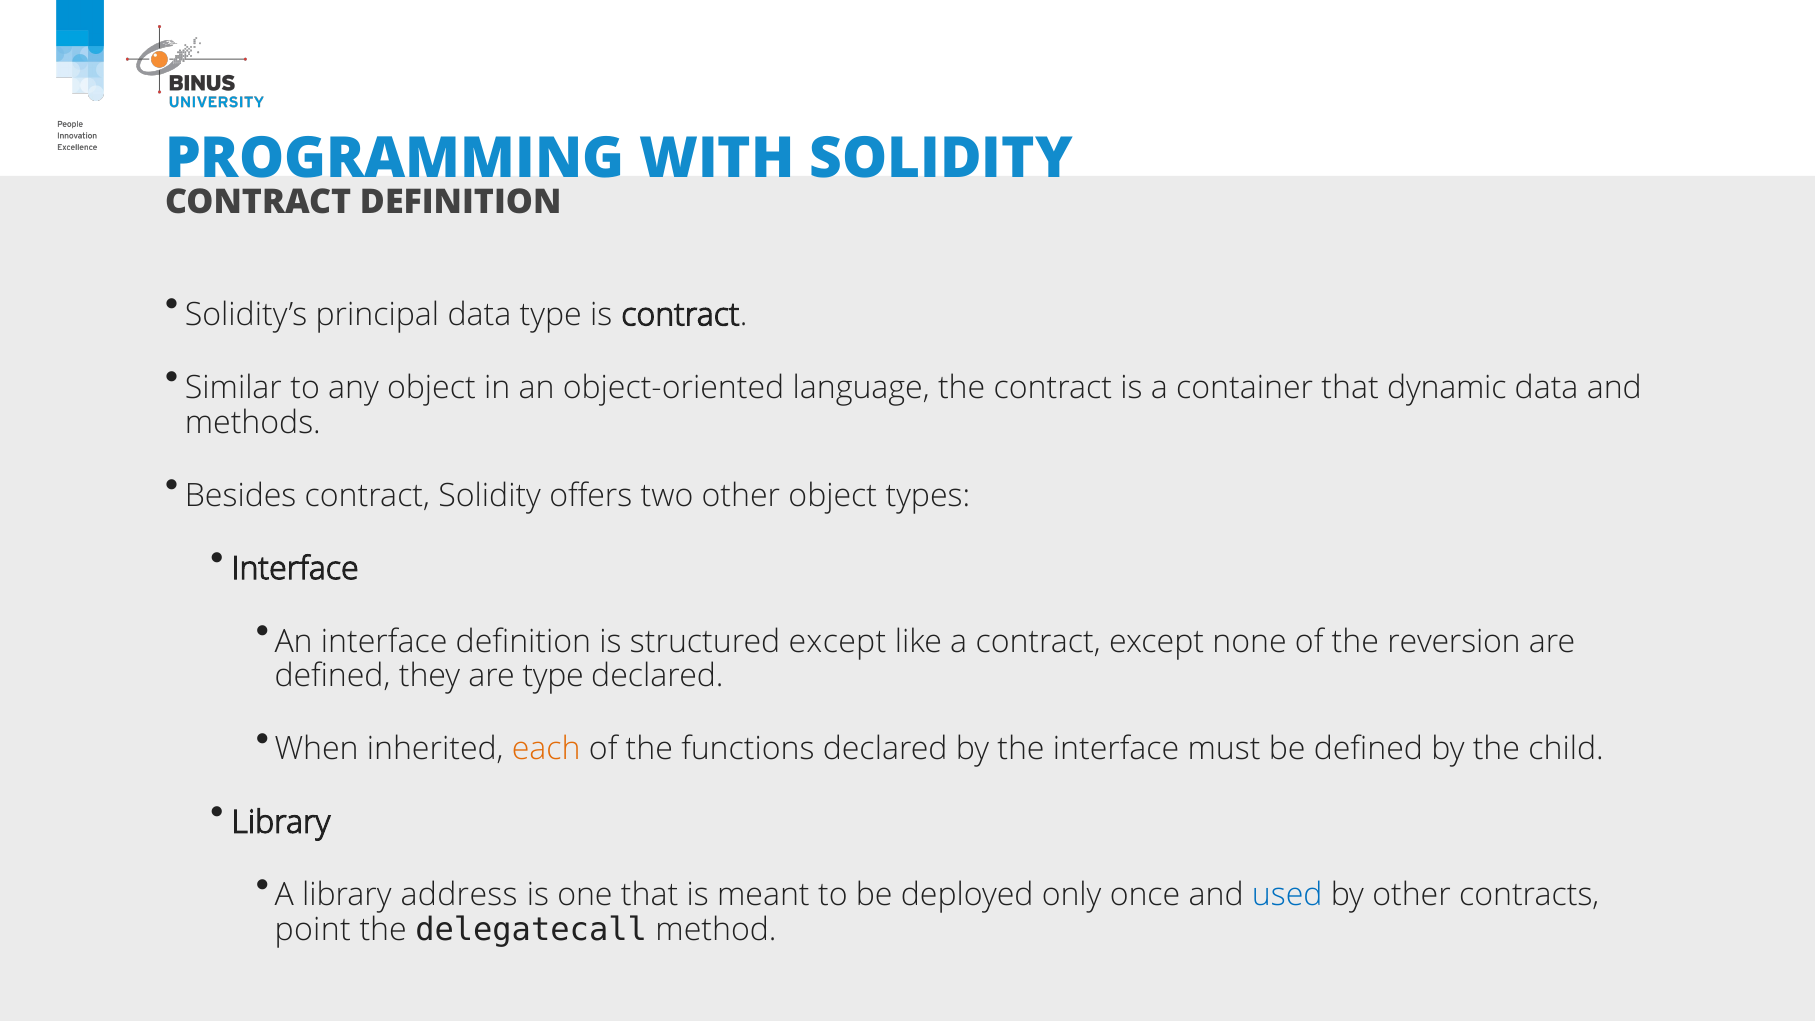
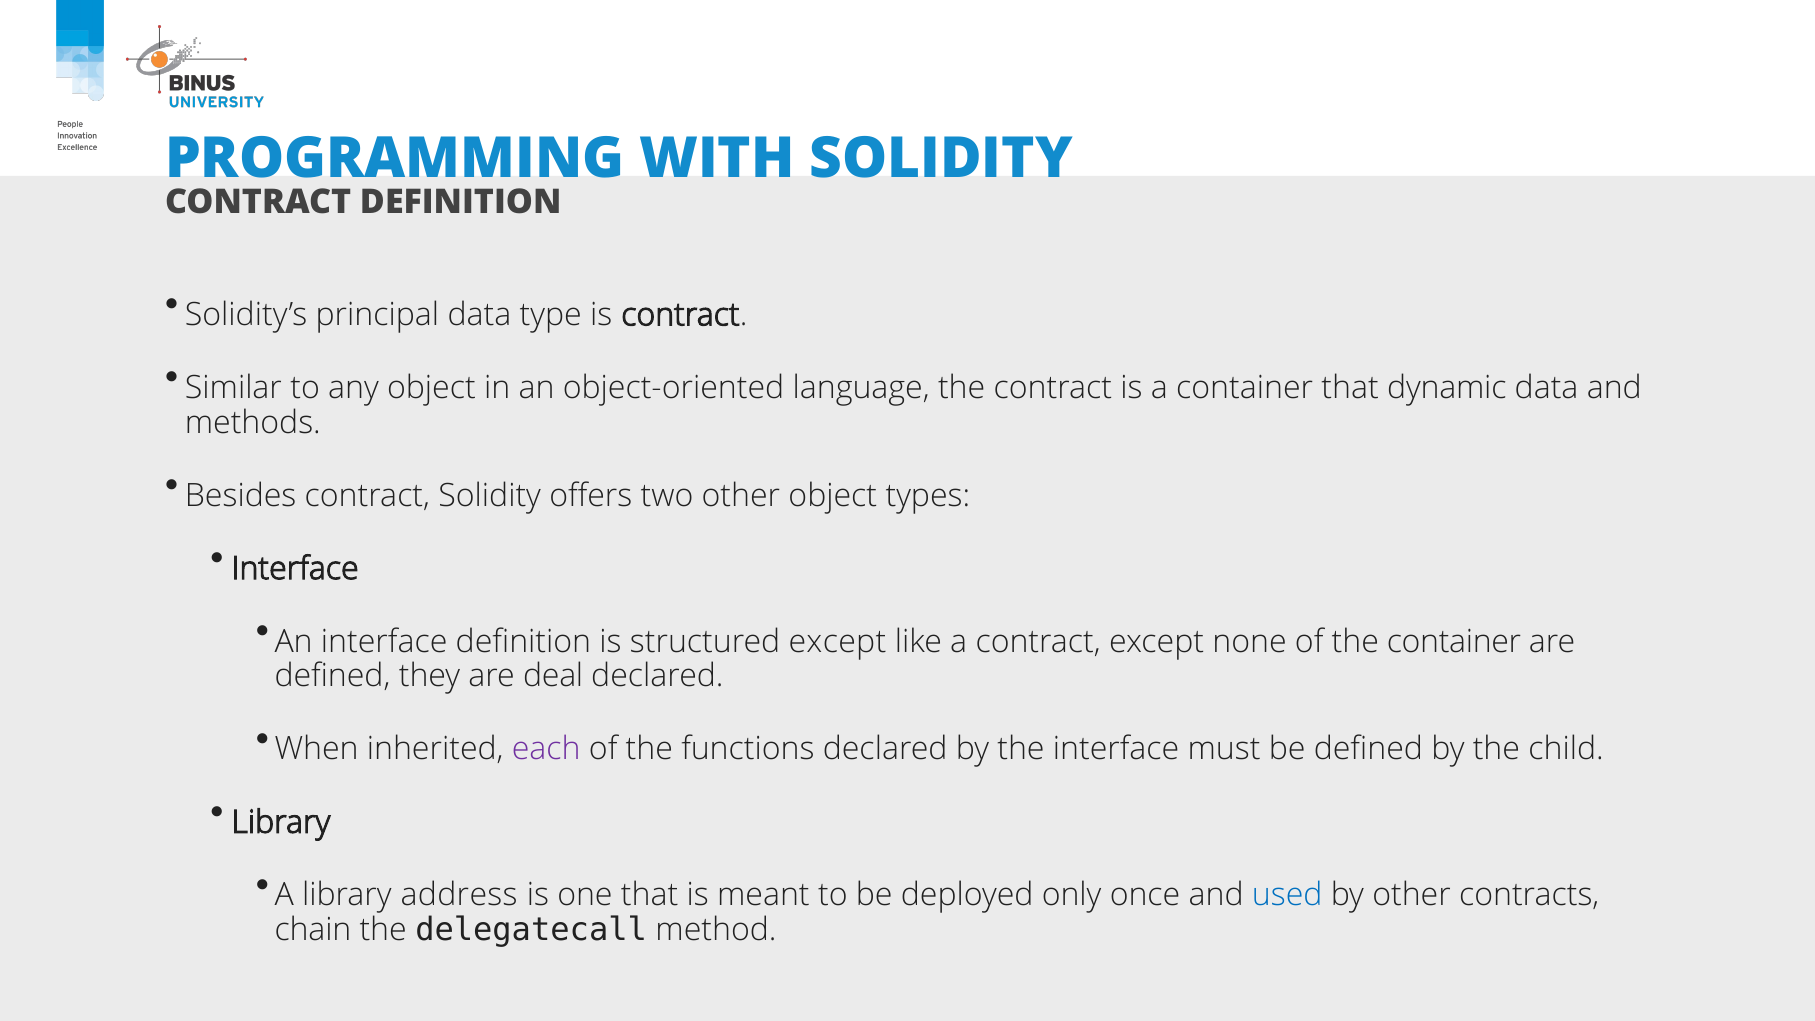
the reversion: reversion -> container
are type: type -> deal
each colour: orange -> purple
point: point -> chain
